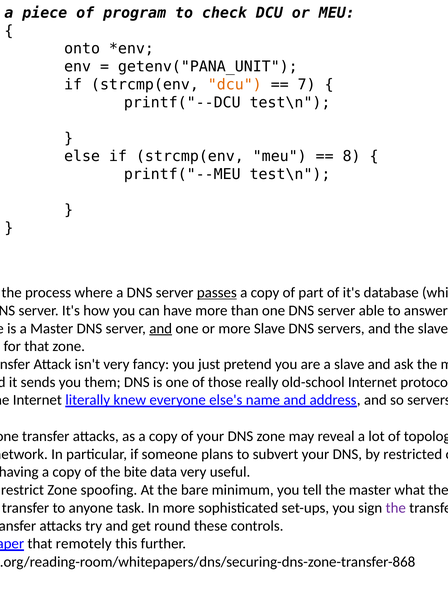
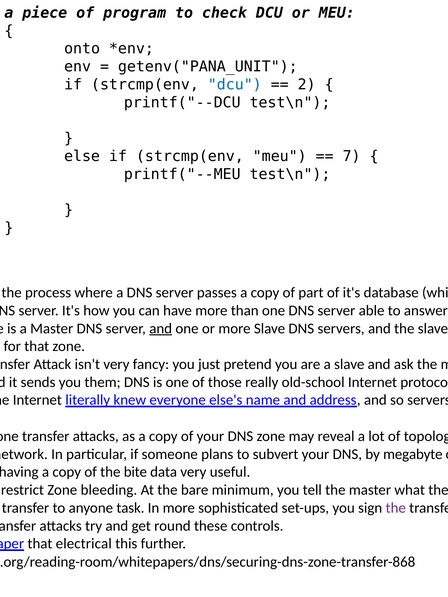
dcu at (235, 85) colour: orange -> blue
7: 7 -> 2
8: 8 -> 7
passes underline: present -> none
restricted: restricted -> megabyte
Zone spoofing: spoofing -> bleeding
remotely: remotely -> electrical
